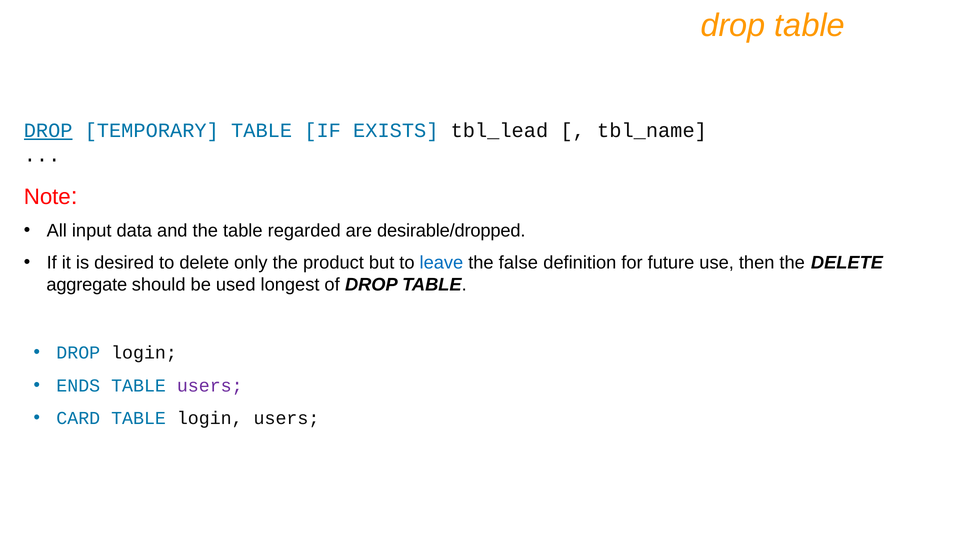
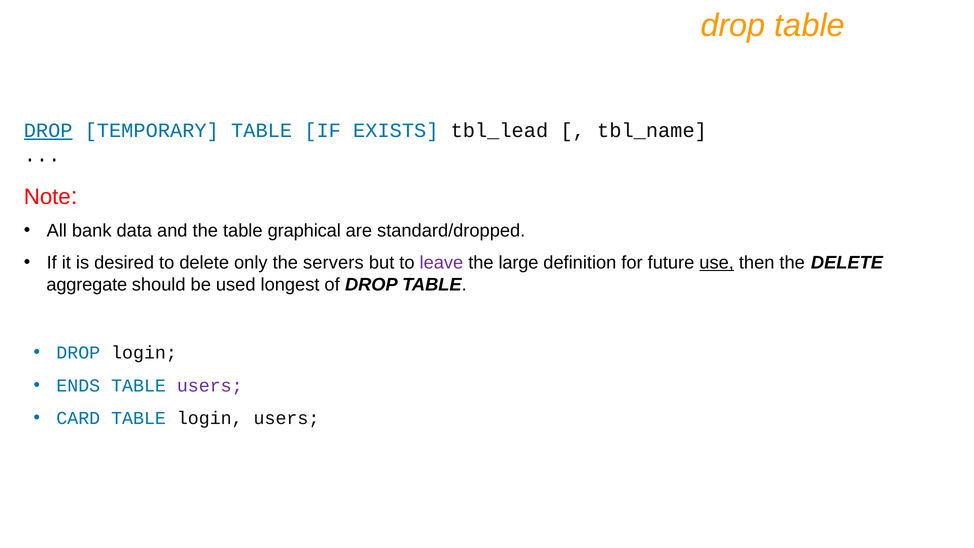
input: input -> bank
regarded: regarded -> graphical
desirable/dropped: desirable/dropped -> standard/dropped
product: product -> servers
leave colour: blue -> purple
false: false -> large
use underline: none -> present
